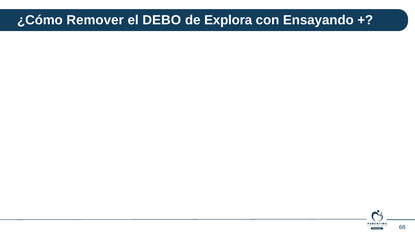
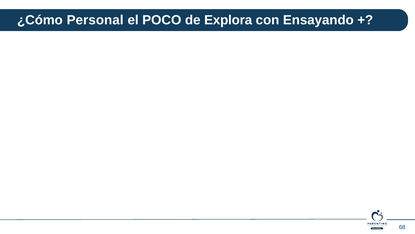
Remover: Remover -> Personal
DEBO: DEBO -> POCO
